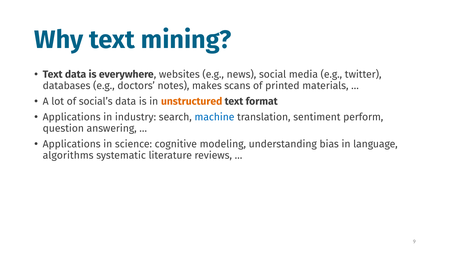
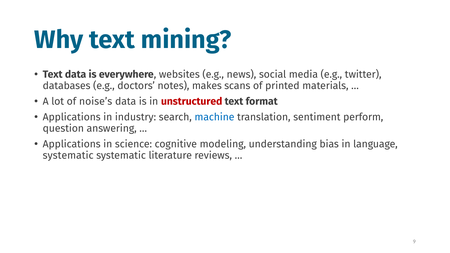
social’s: social’s -> noise’s
unstructured colour: orange -> red
algorithms at (68, 155): algorithms -> systematic
